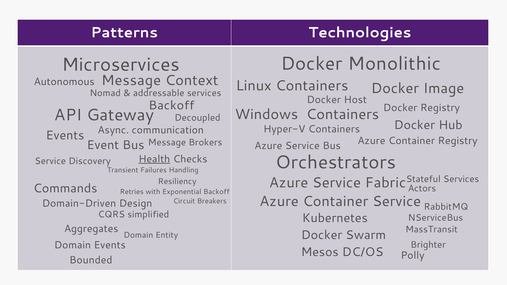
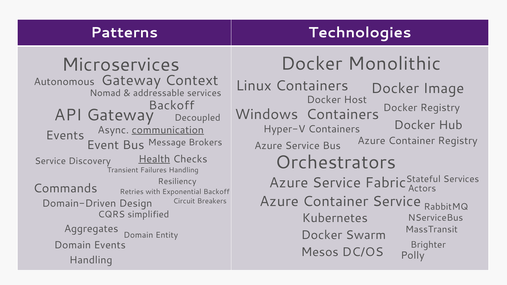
Message at (131, 81): Message -> Gateway
communication underline: none -> present
Bounded at (91, 260): Bounded -> Handling
